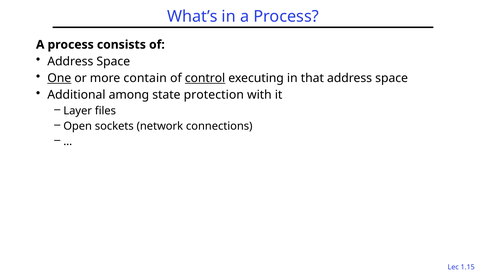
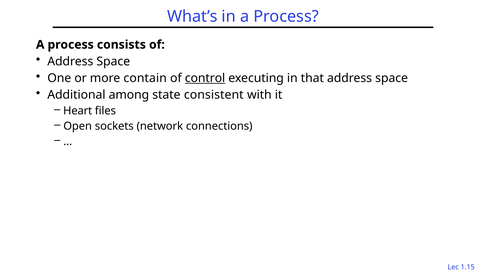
One underline: present -> none
protection: protection -> consistent
Layer: Layer -> Heart
